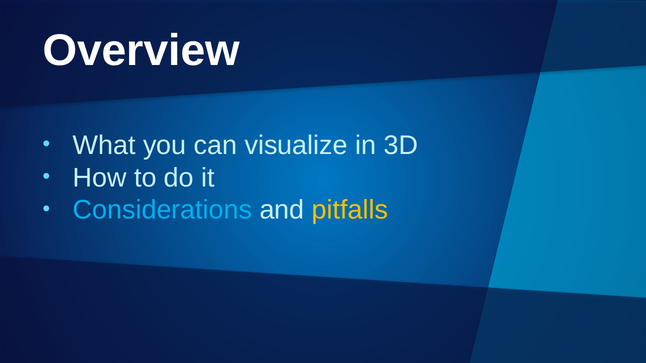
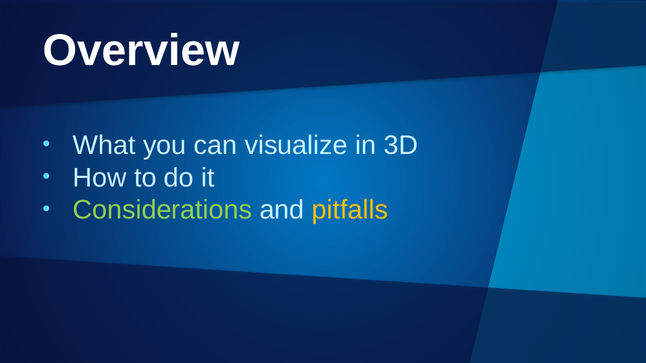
Considerations colour: light blue -> light green
